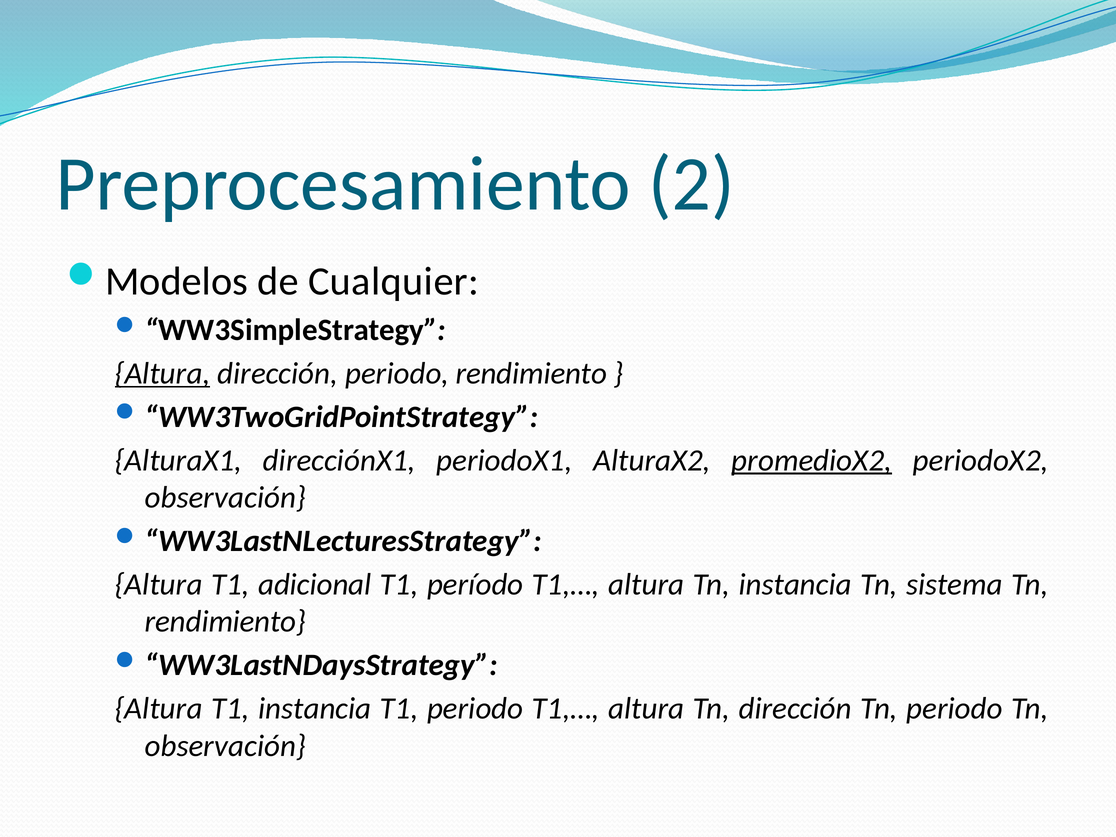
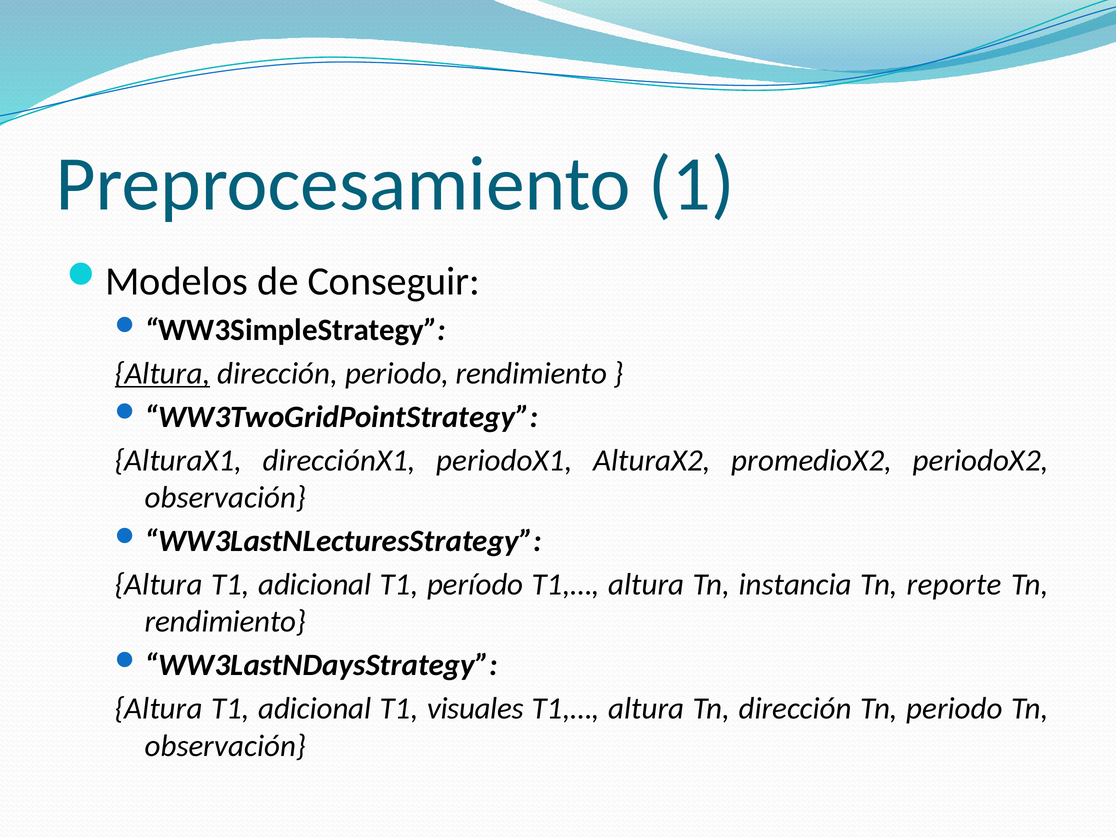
2: 2 -> 1
Cualquier: Cualquier -> Conseguir
promedioX2 underline: present -> none
sistema: sistema -> reporte
instancia at (315, 709): instancia -> adicional
T1 periodo: periodo -> visuales
